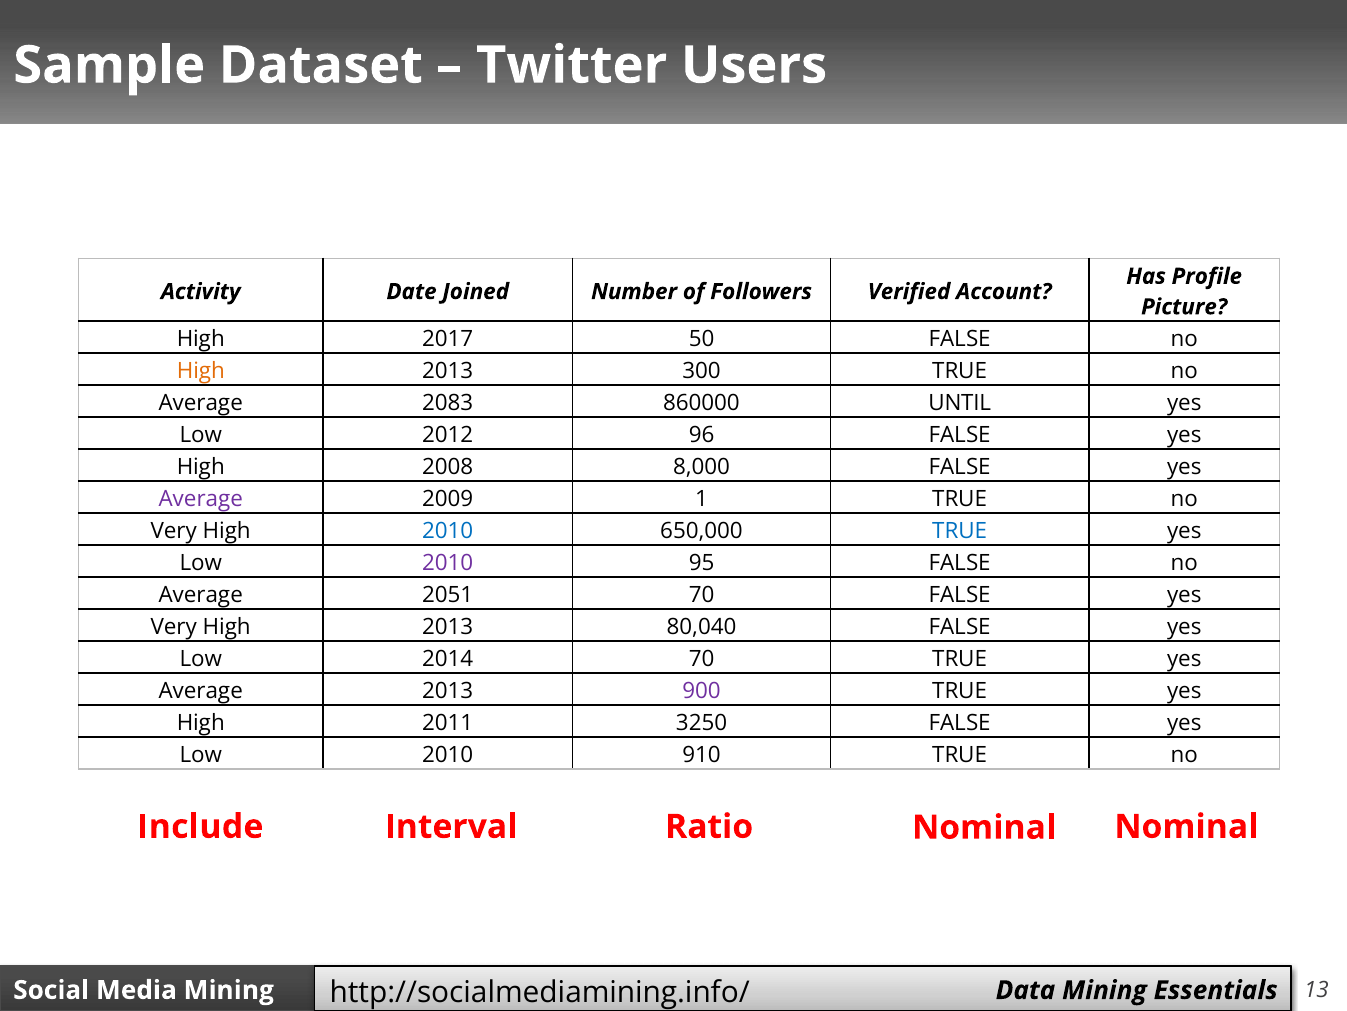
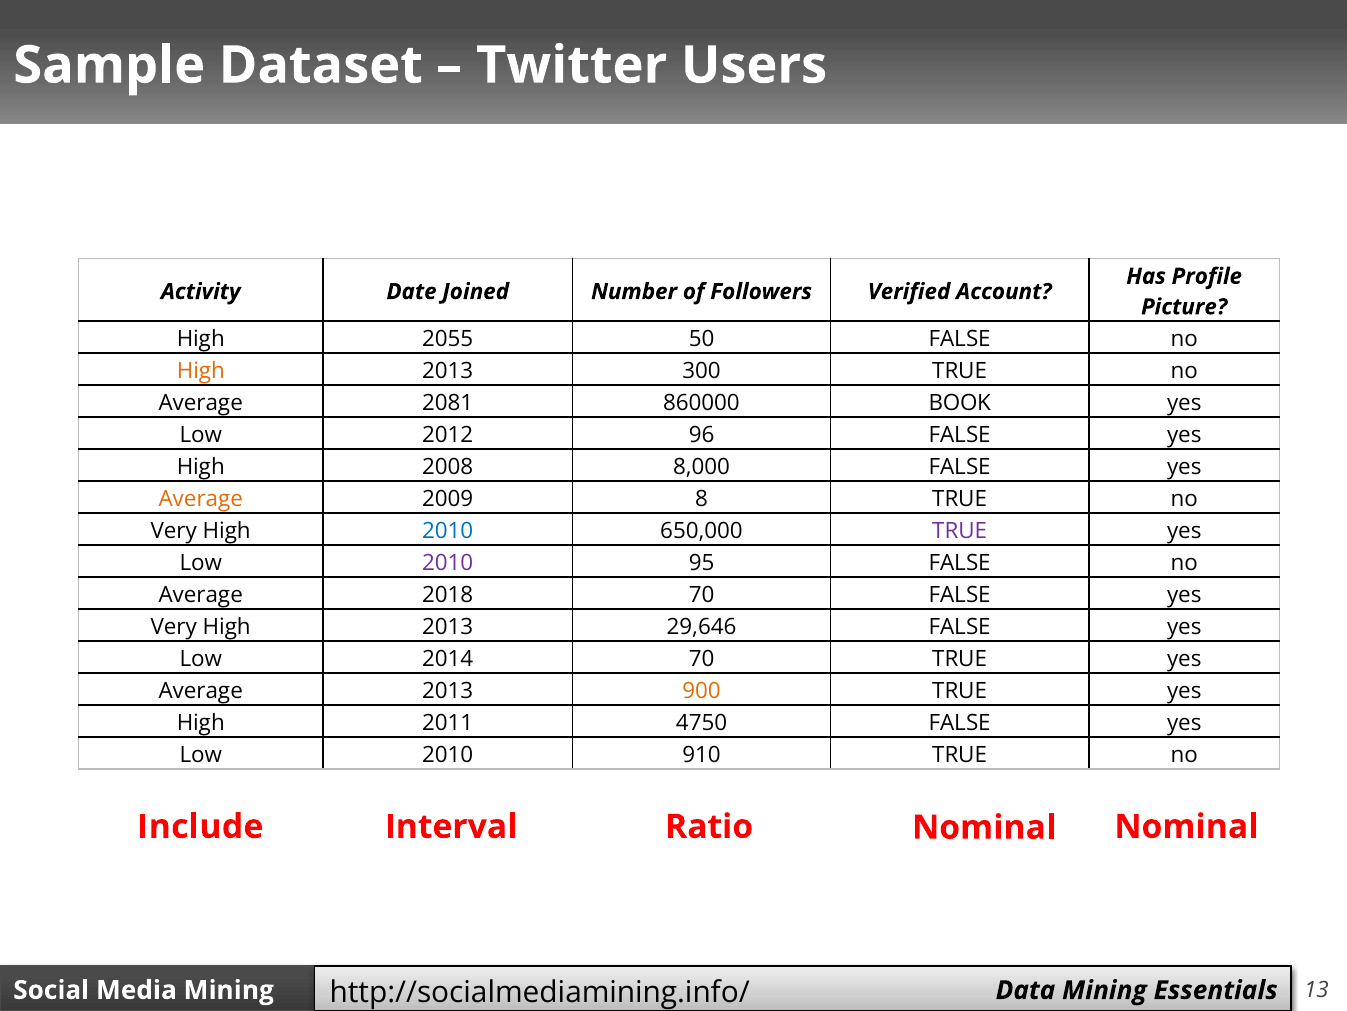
2017: 2017 -> 2055
2083: 2083 -> 2081
UNTIL: UNTIL -> BOOK
Average at (201, 499) colour: purple -> orange
1: 1 -> 8
TRUE at (960, 531) colour: blue -> purple
2051: 2051 -> 2018
80,040: 80,040 -> 29,646
900 colour: purple -> orange
3250: 3250 -> 4750
